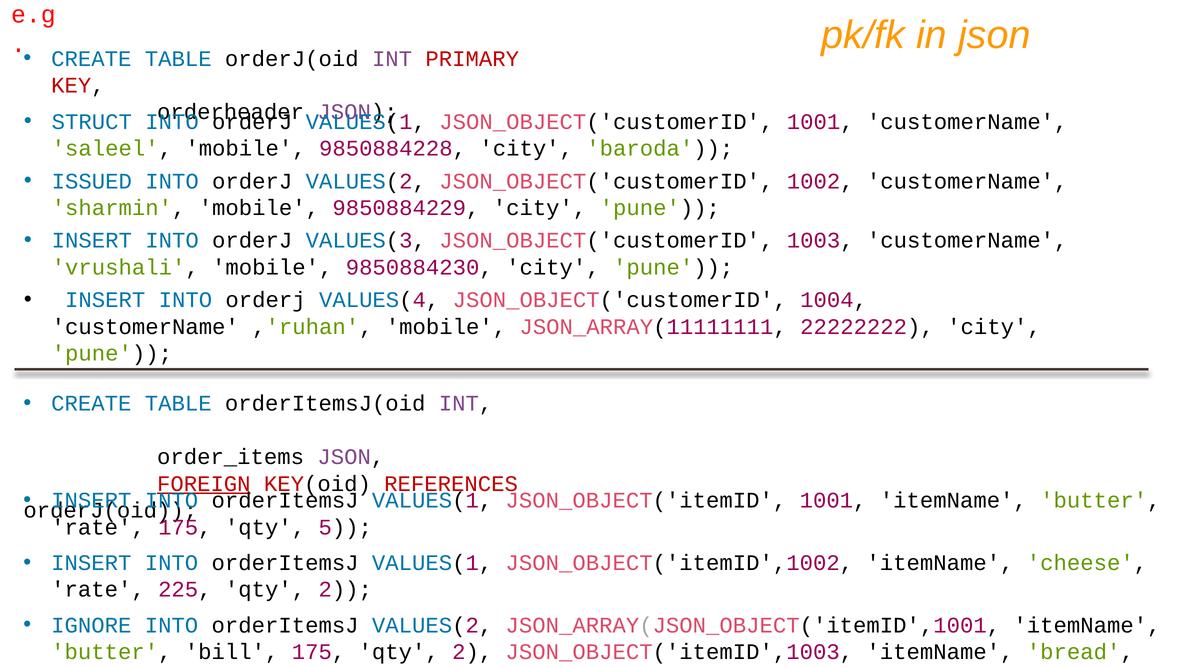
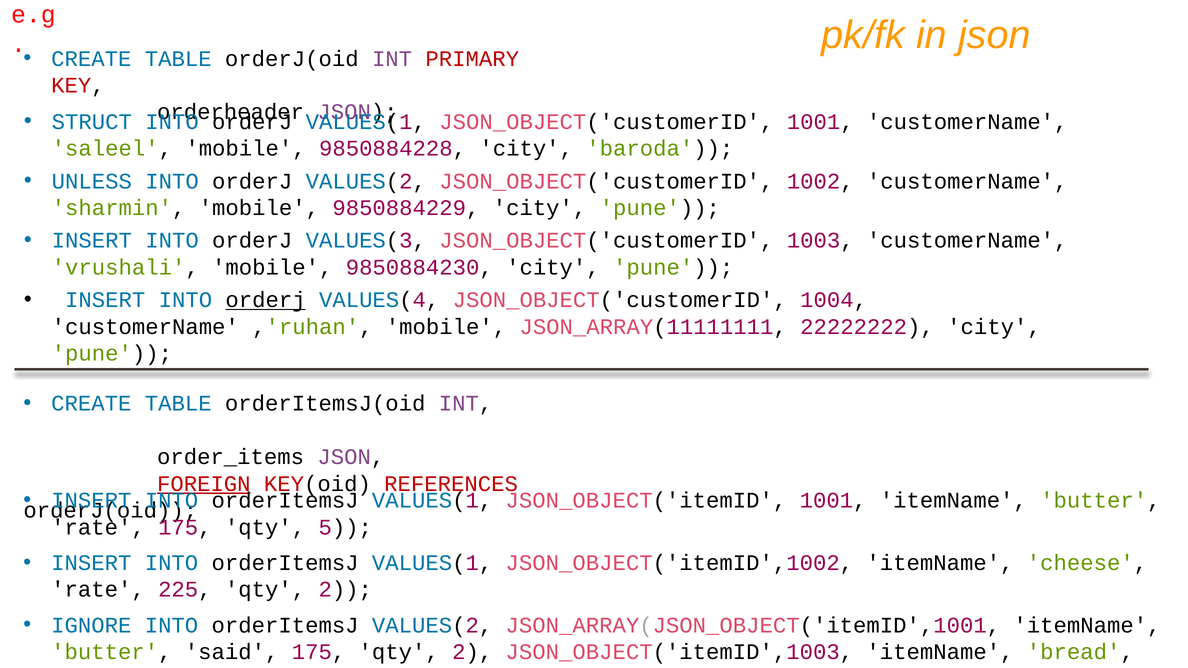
ISSUED: ISSUED -> UNLESS
orderj at (266, 300) underline: none -> present
bill: bill -> said
